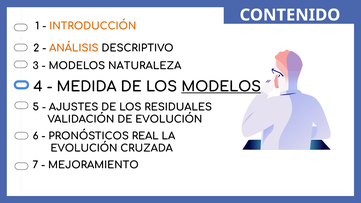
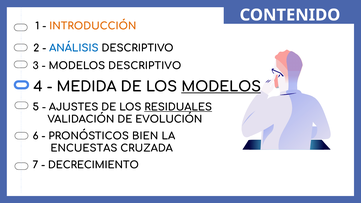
ANÁLISIS colour: orange -> blue
MODELOS NATURALEZA: NATURALEZA -> DESCRIPTIVO
RESIDUALES underline: none -> present
REAL: REAL -> BIEN
EVOLUCIÓN at (84, 148): EVOLUCIÓN -> ENCUESTAS
MEJORAMIENTO: MEJORAMIENTO -> DECRECIMIENTO
